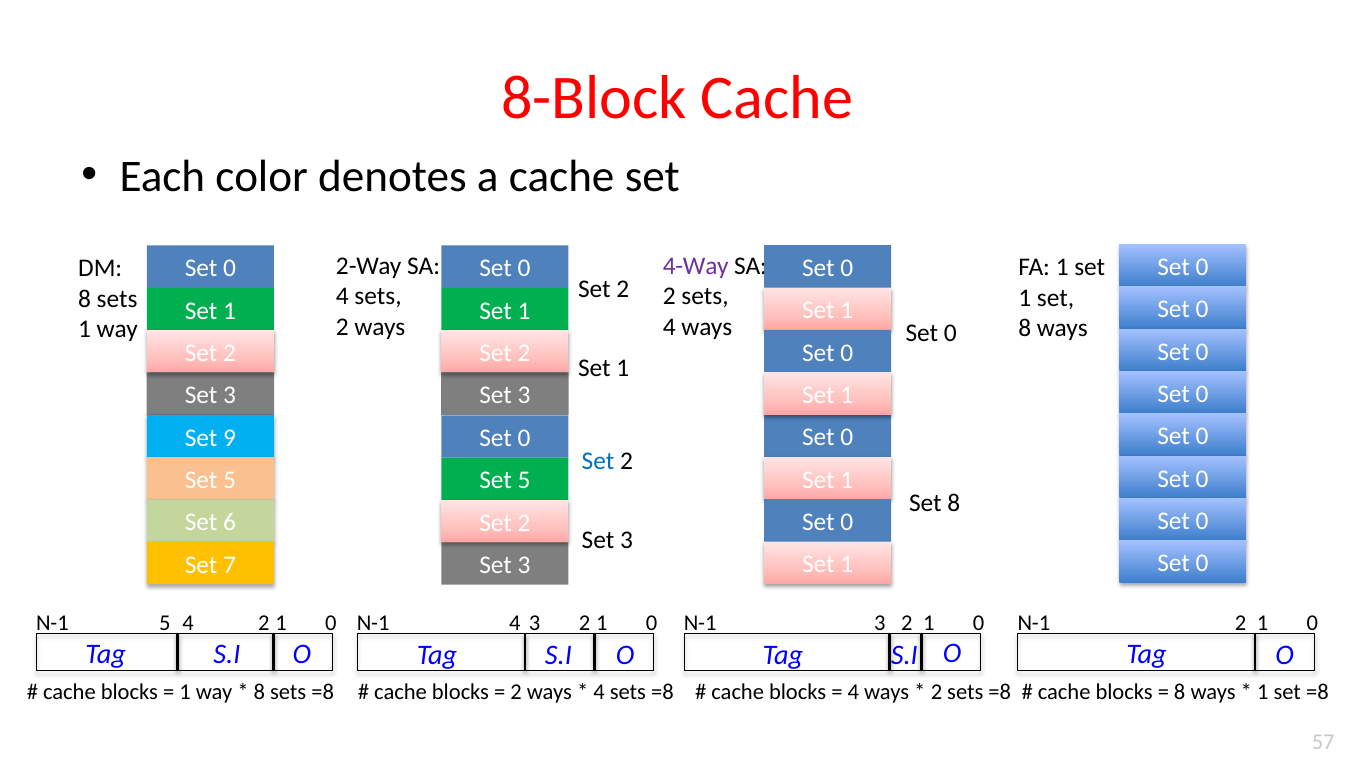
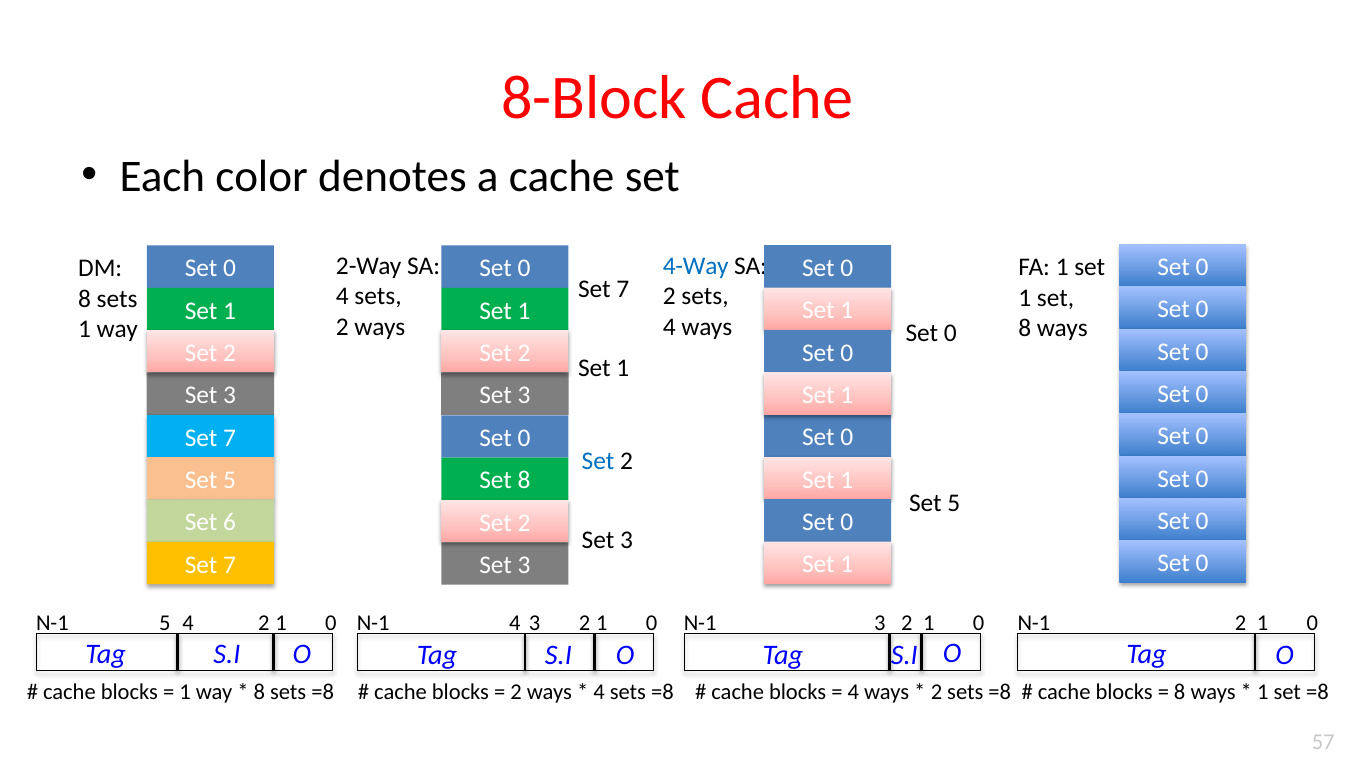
4-Way colour: purple -> blue
2 at (623, 289): 2 -> 7
9 at (230, 438): 9 -> 7
5 at (524, 481): 5 -> 8
8 at (954, 503): 8 -> 5
